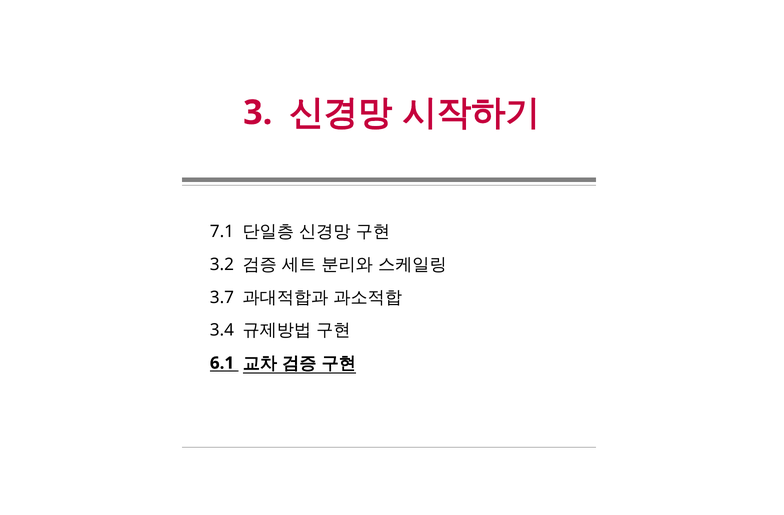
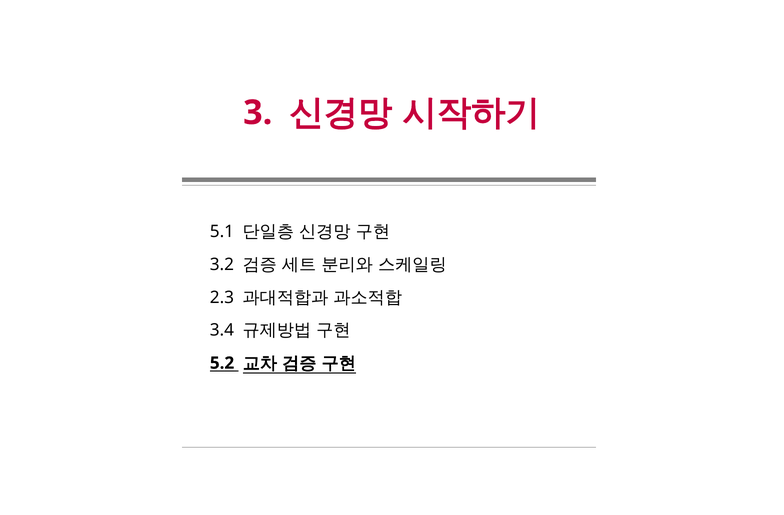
7.1: 7.1 -> 5.1
3.7: 3.7 -> 2.3
6.1: 6.1 -> 5.2
